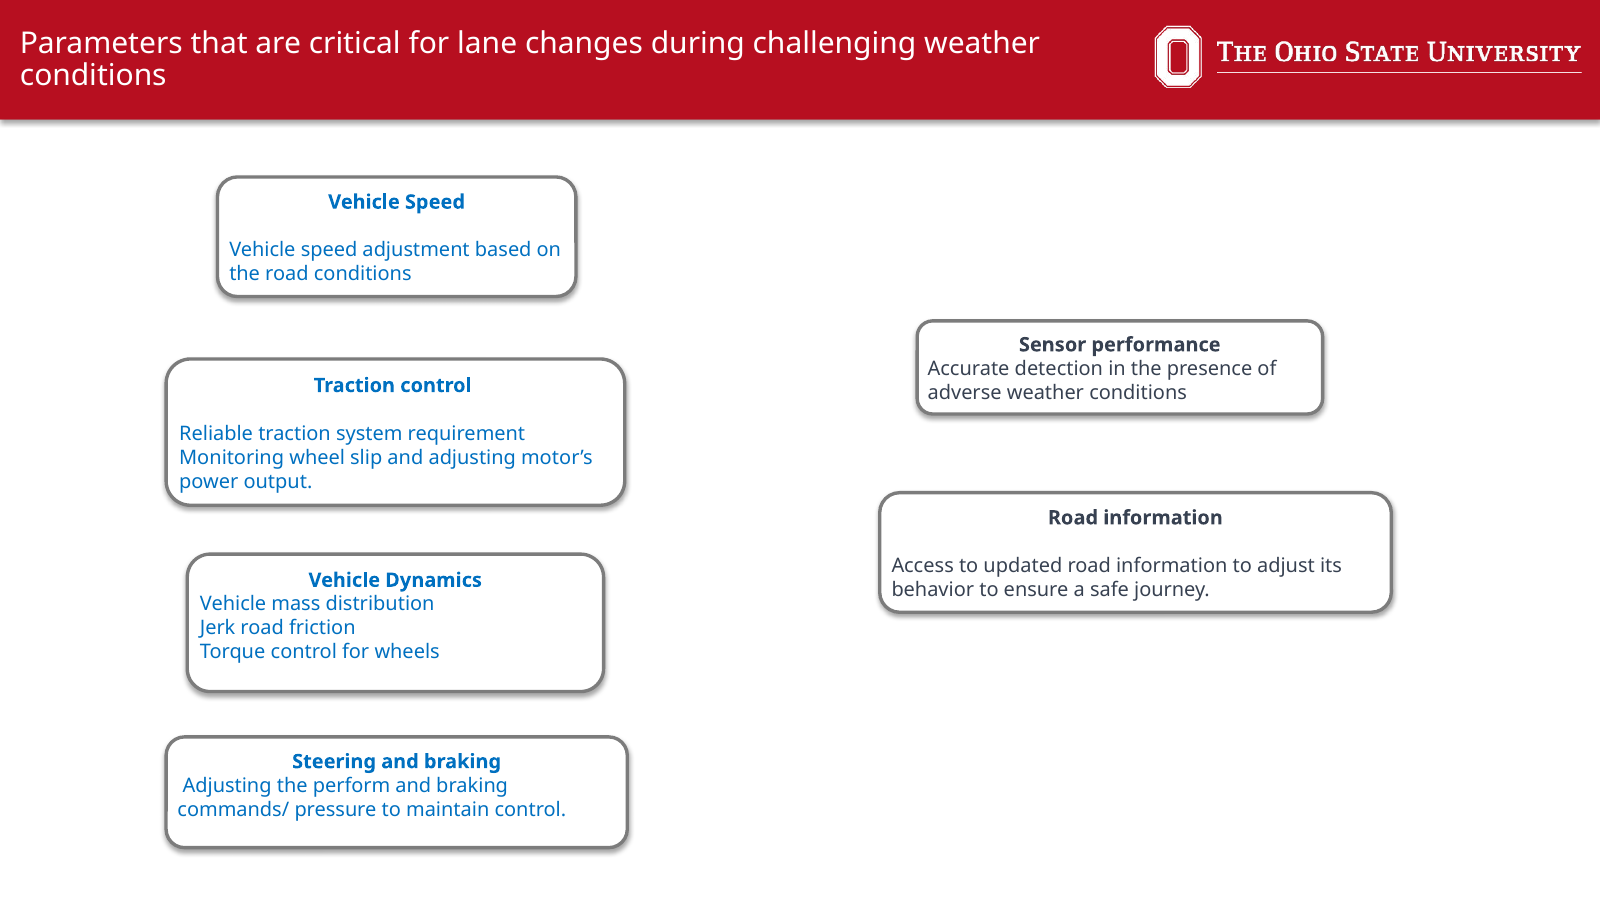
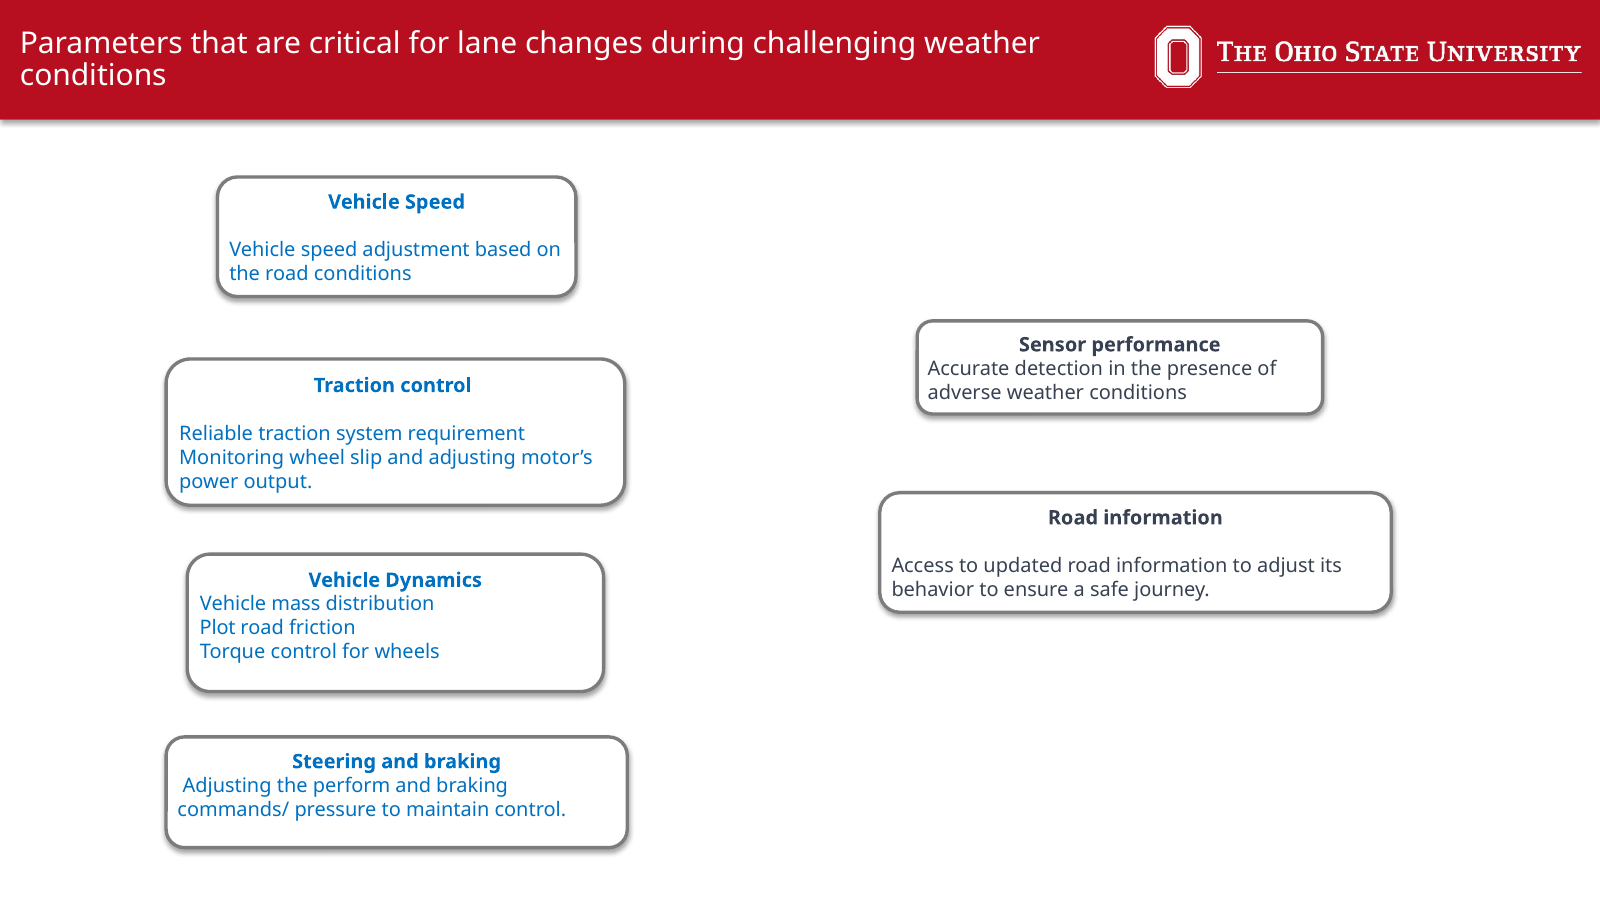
Jerk: Jerk -> Plot
